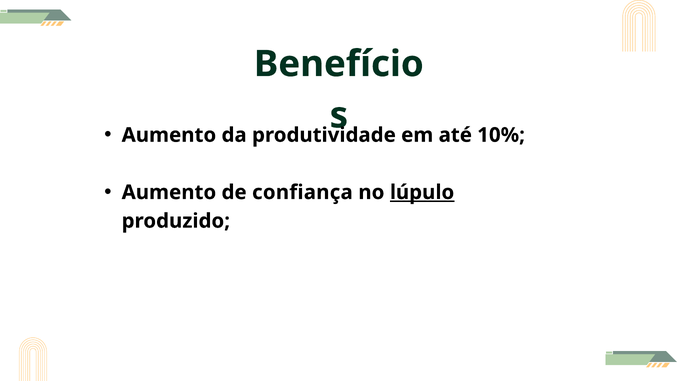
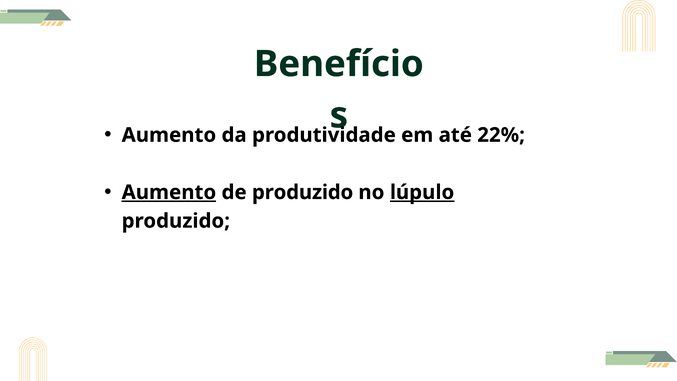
10%: 10% -> 22%
Aumento at (169, 192) underline: none -> present
de confiança: confiança -> produzido
